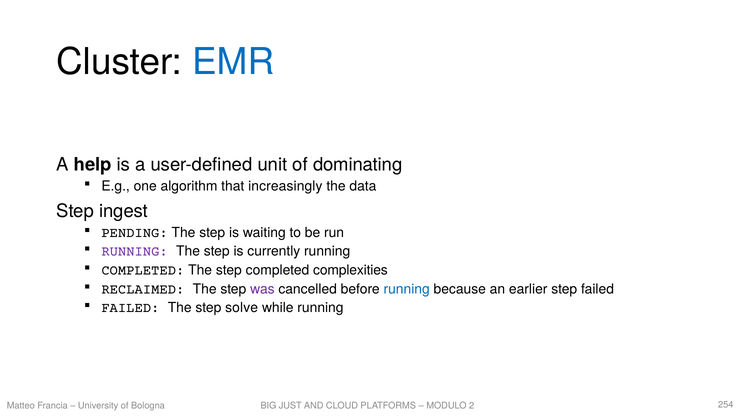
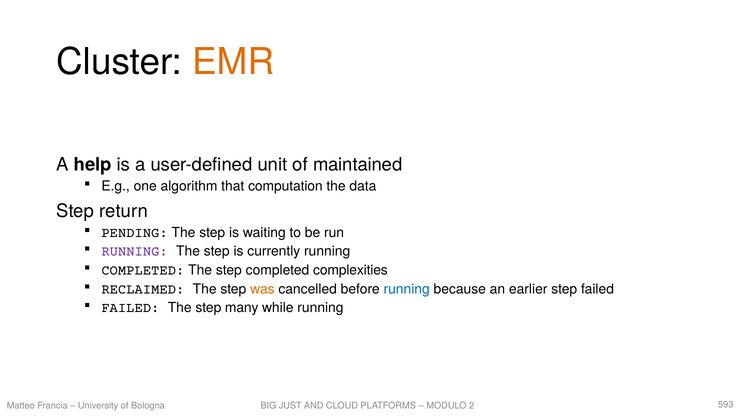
EMR colour: blue -> orange
dominating: dominating -> maintained
increasingly: increasingly -> computation
ingest: ingest -> return
was colour: purple -> orange
solve: solve -> many
254: 254 -> 593
